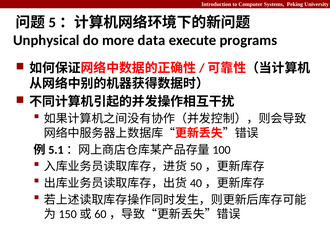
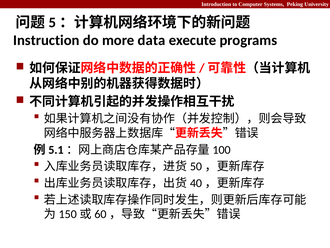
Unphysical: Unphysical -> Instruction
